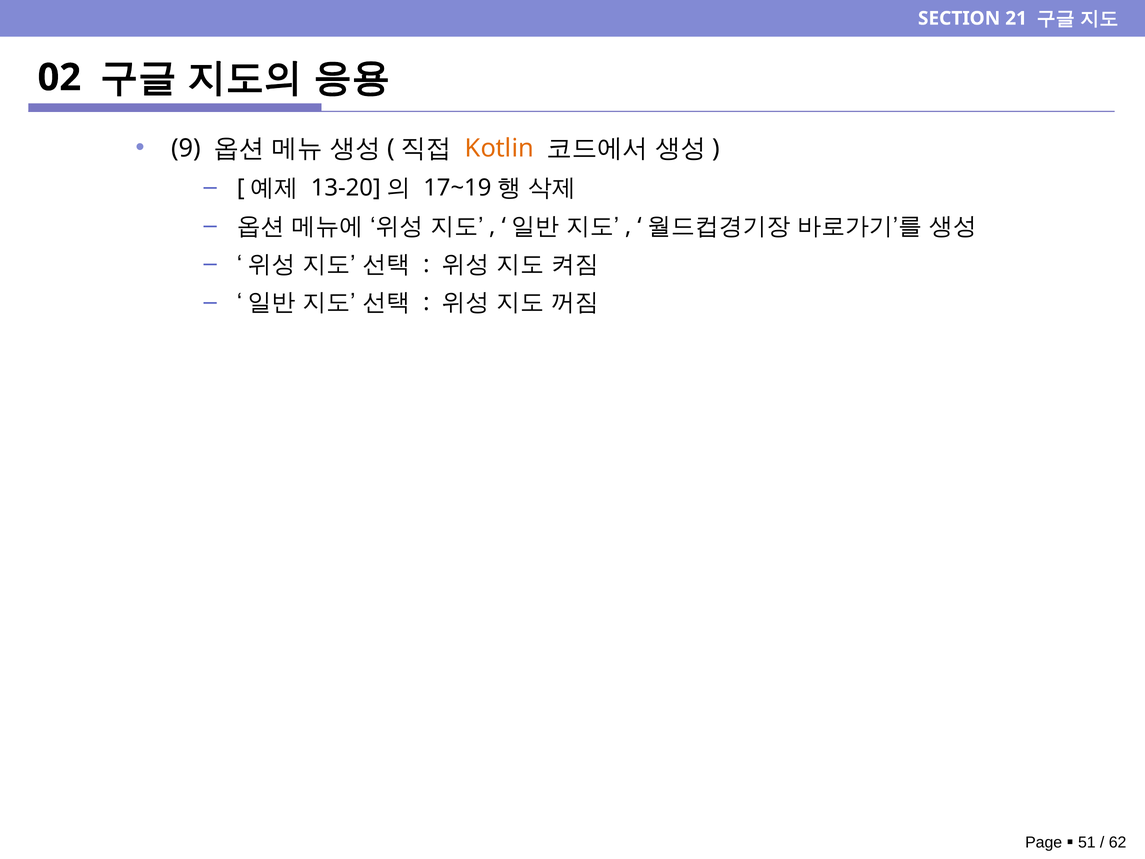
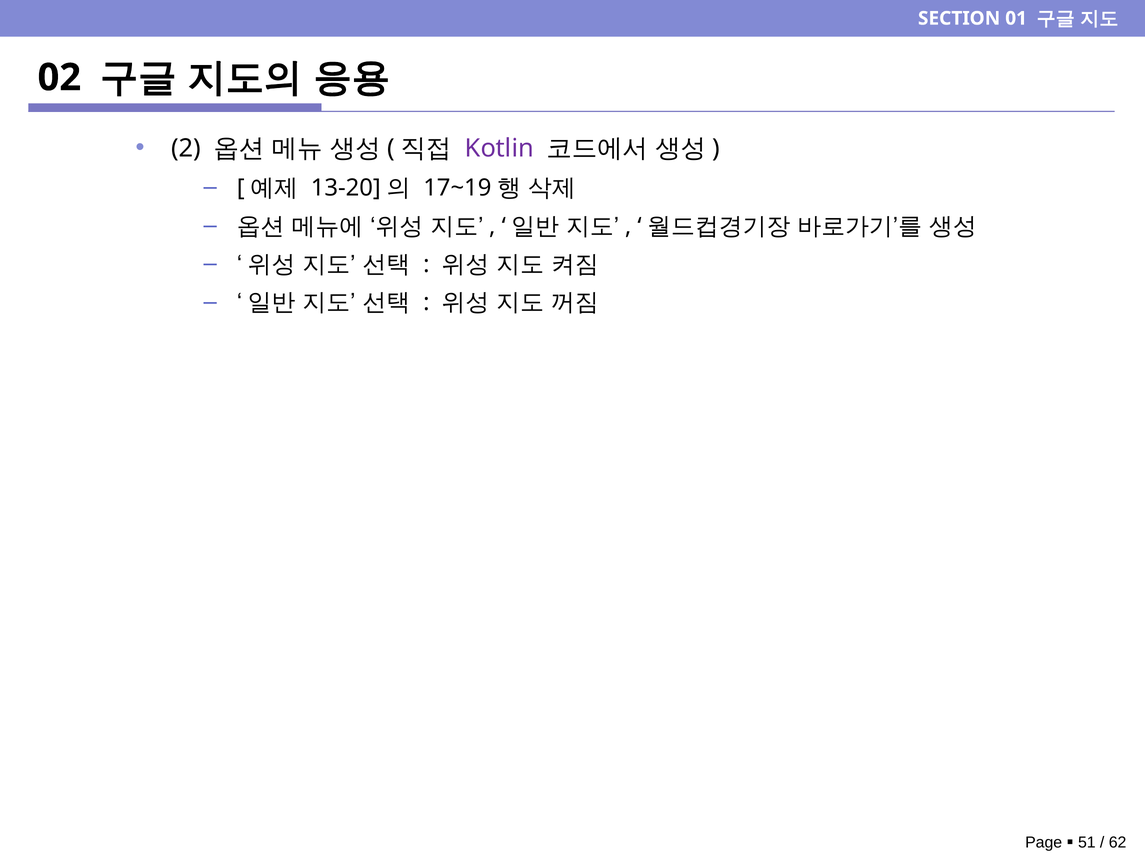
21: 21 -> 01
9: 9 -> 2
Kotlin colour: orange -> purple
